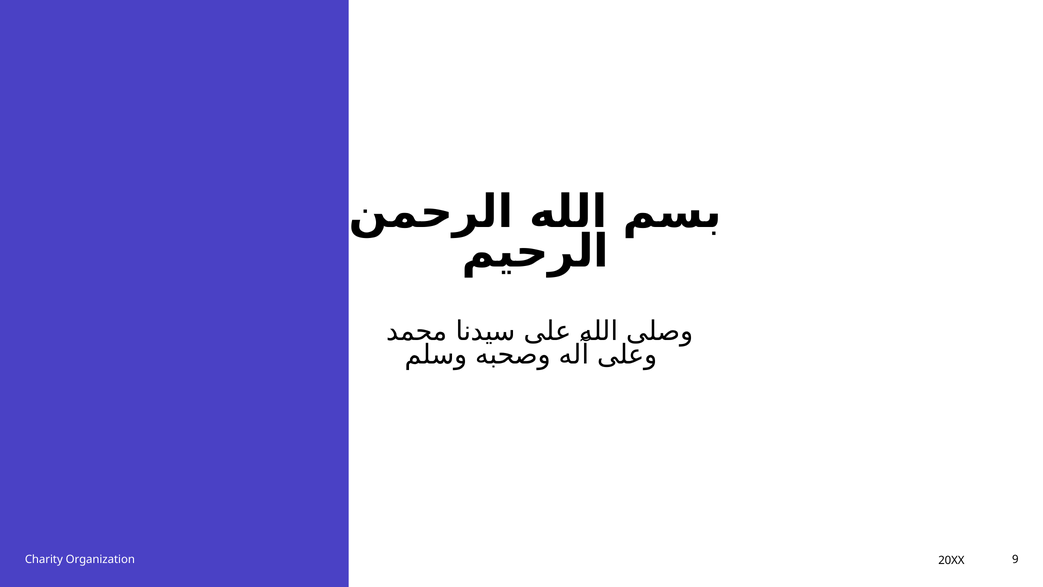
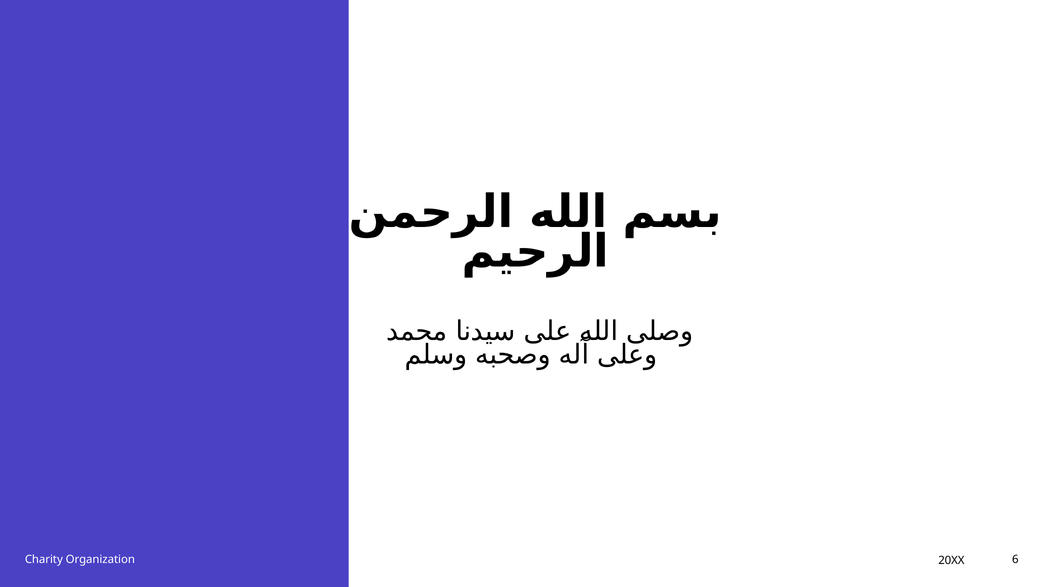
9: 9 -> 6
